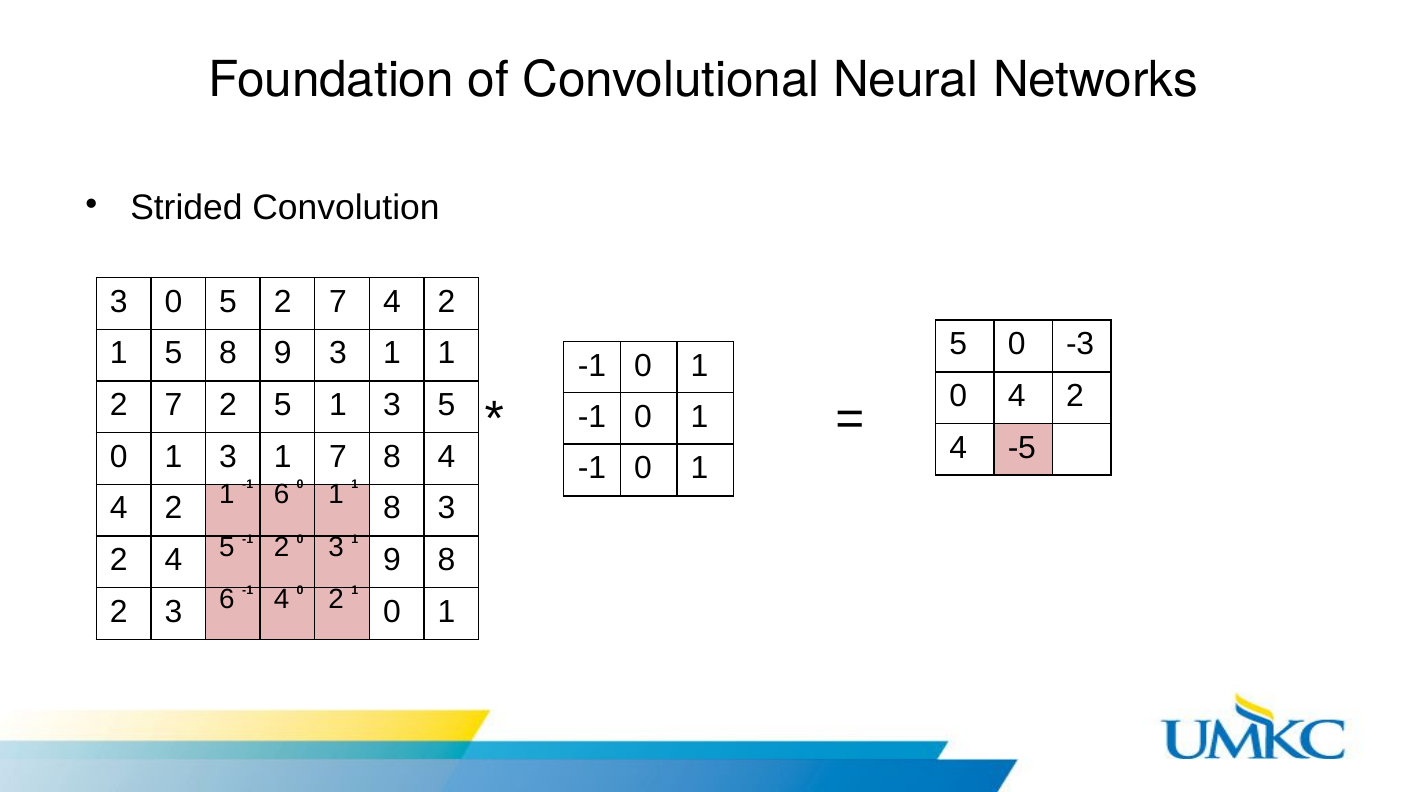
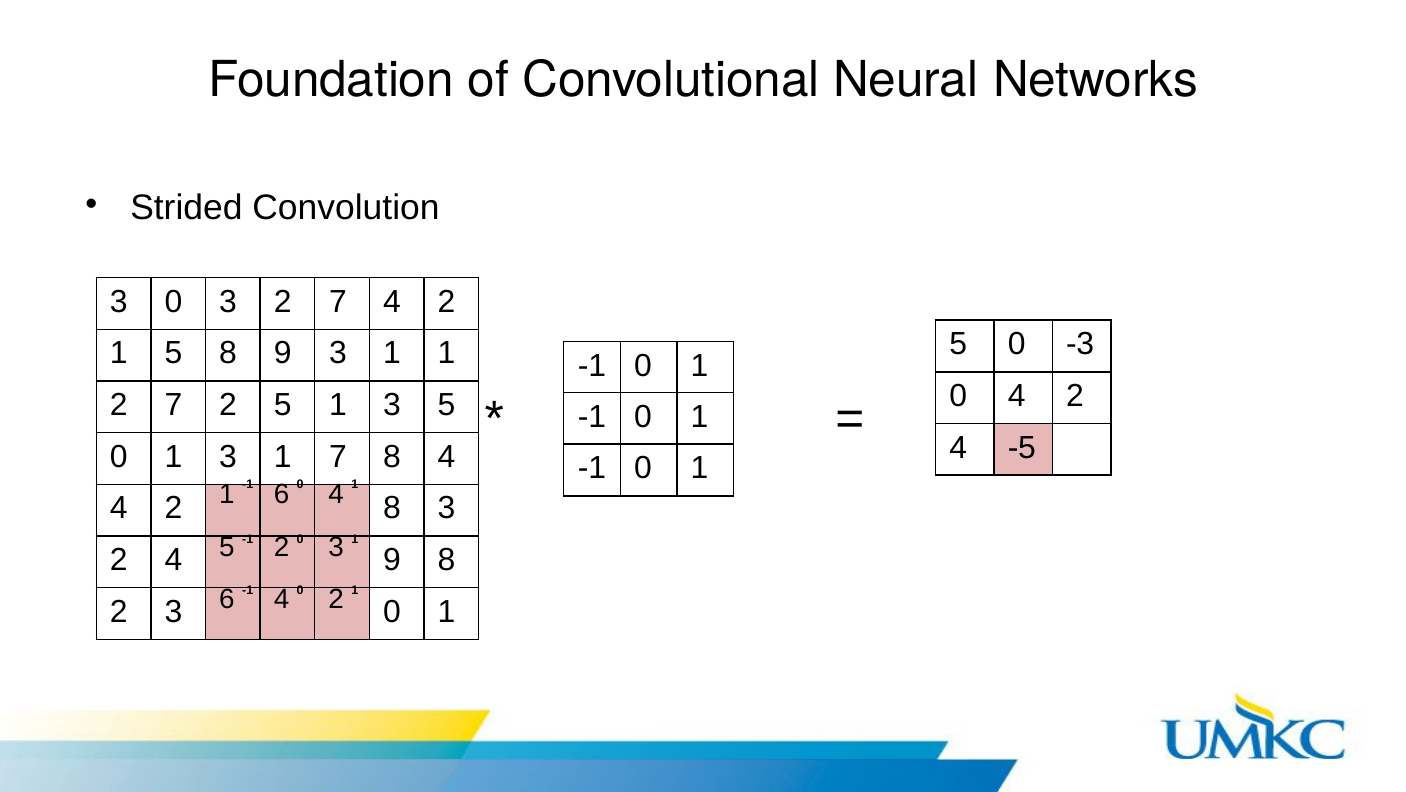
3 0 5: 5 -> 3
6 0 1: 1 -> 4
